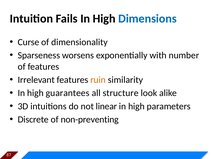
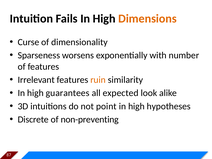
Dimensions colour: blue -> orange
structure: structure -> expected
linear: linear -> point
parameters: parameters -> hypotheses
